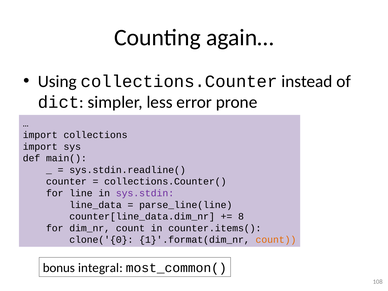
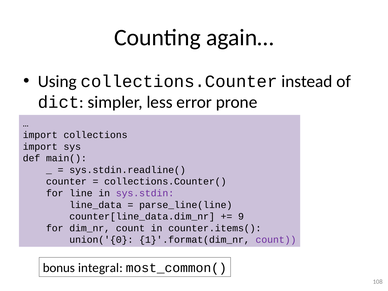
8: 8 -> 9
clone('{0: clone('{0 -> union('{0
count at (276, 240) colour: orange -> purple
